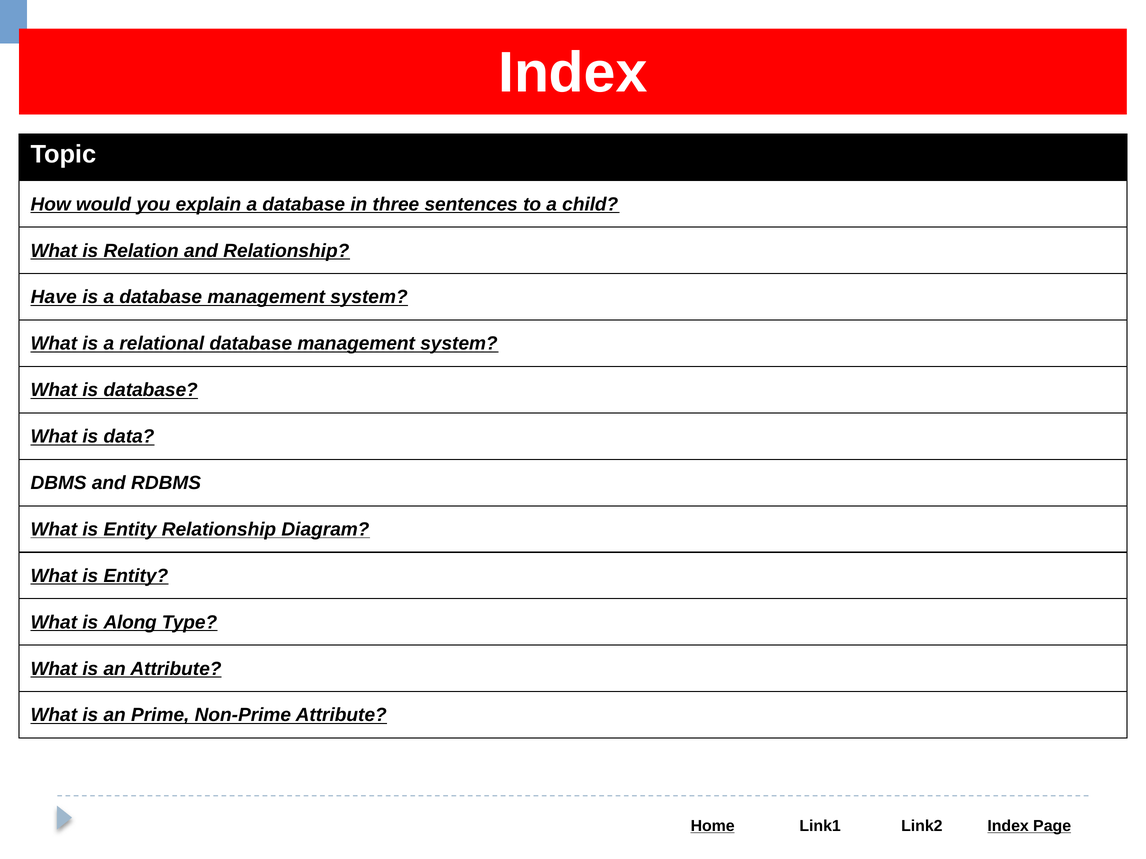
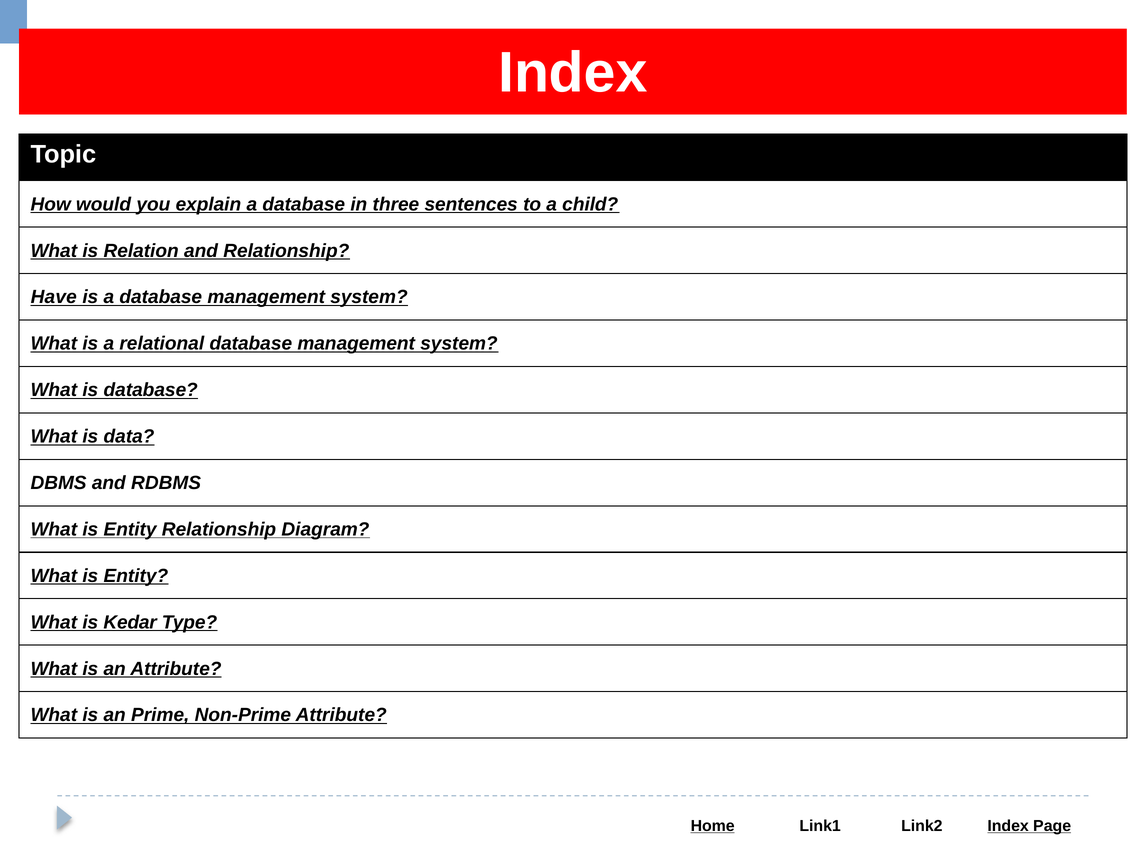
Along: Along -> Kedar
